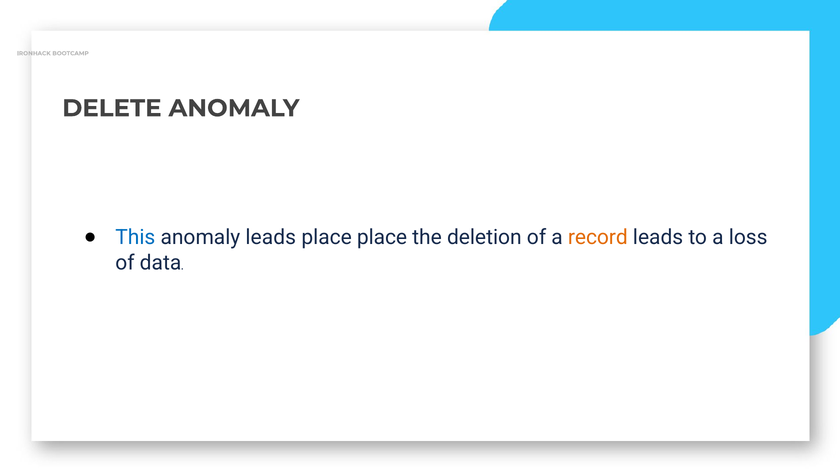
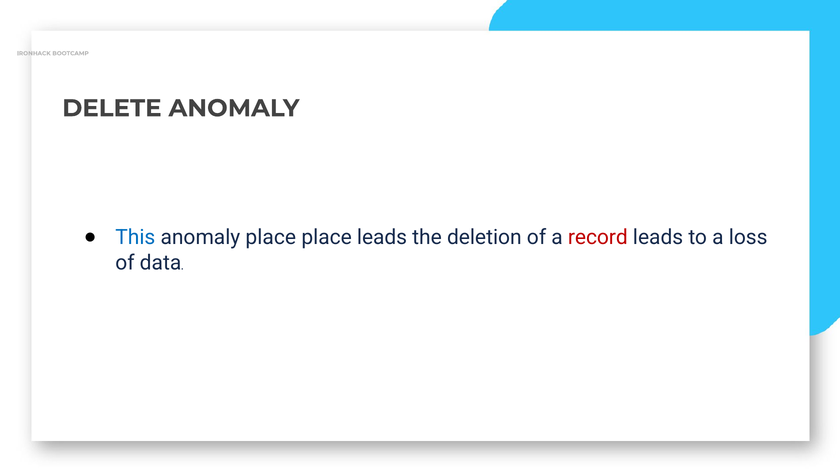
anomaly leads: leads -> place
place place: place -> leads
record colour: orange -> red
